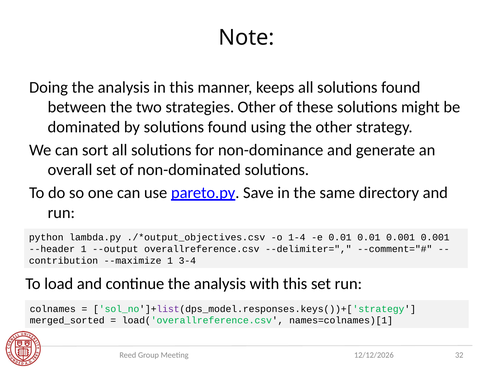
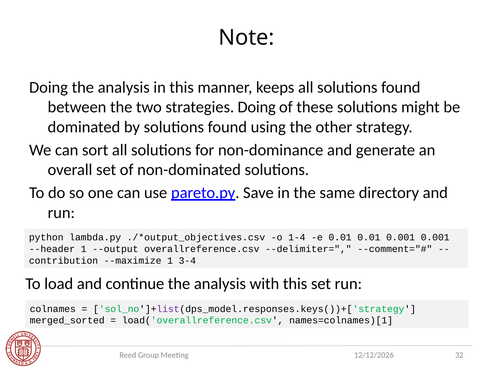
strategies Other: Other -> Doing
